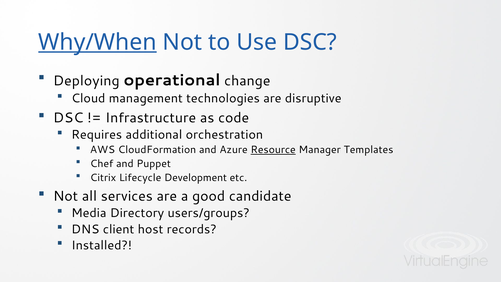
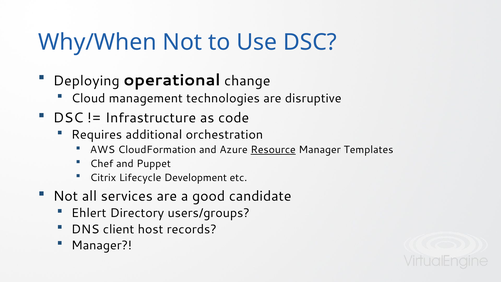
Why/When underline: present -> none
Media: Media -> Ehlert
Installed at (102, 245): Installed -> Manager
